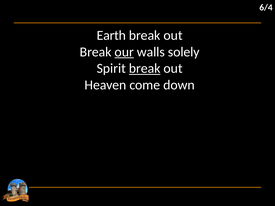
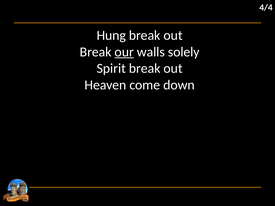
6/4: 6/4 -> 4/4
Earth: Earth -> Hung
break at (145, 69) underline: present -> none
